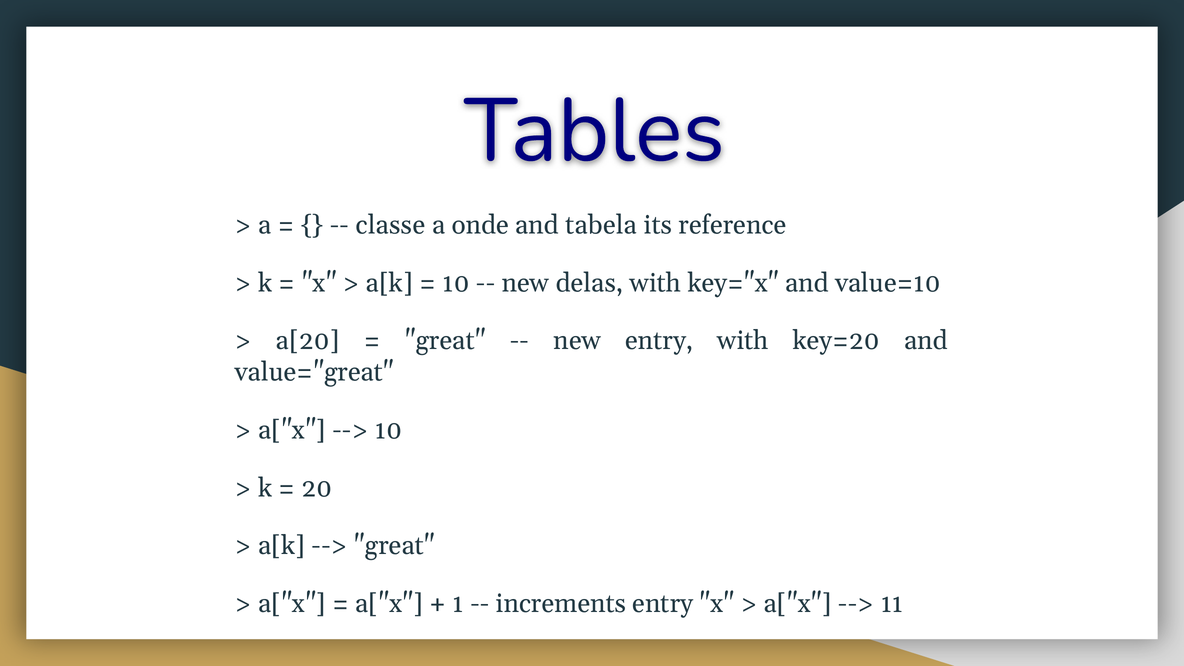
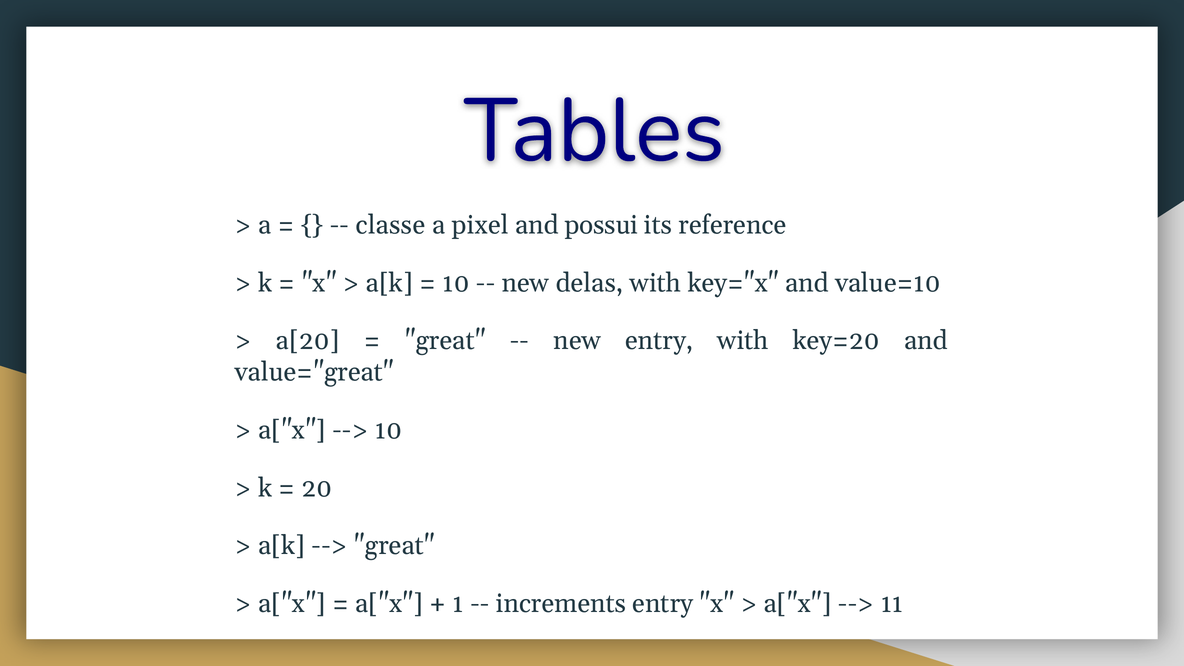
onde: onde -> pixel
tabela: tabela -> possui
